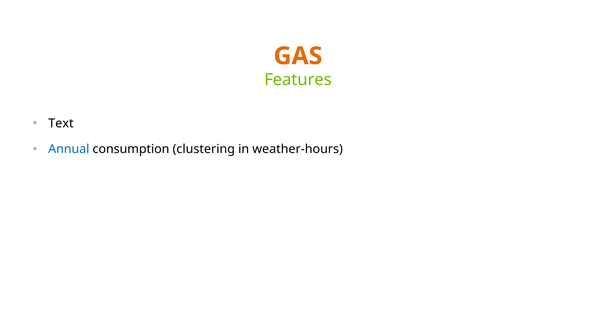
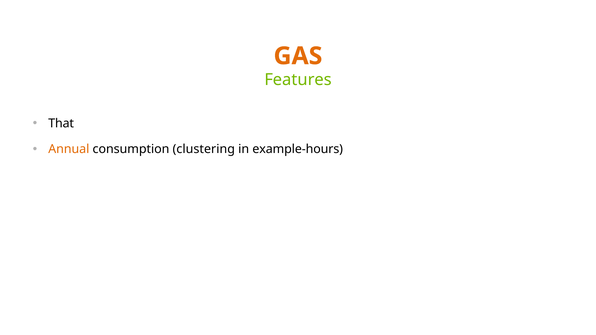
Text: Text -> That
Annual colour: blue -> orange
weather-hours: weather-hours -> example-hours
